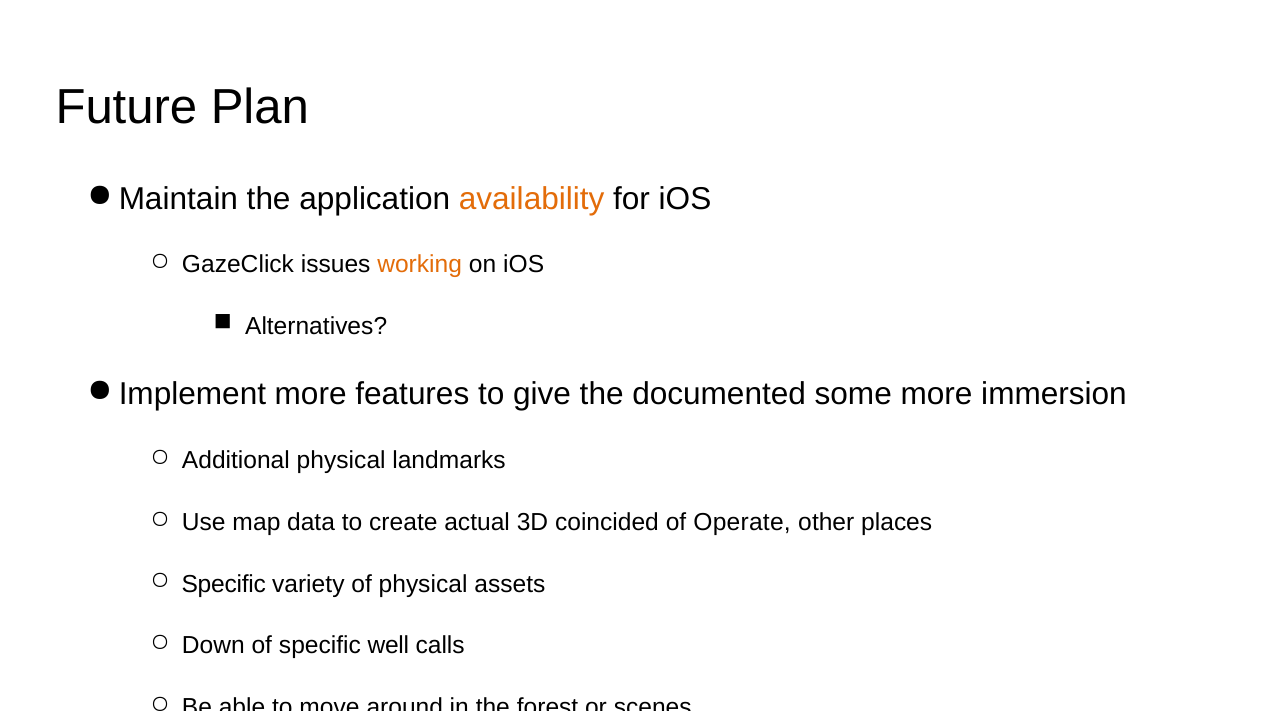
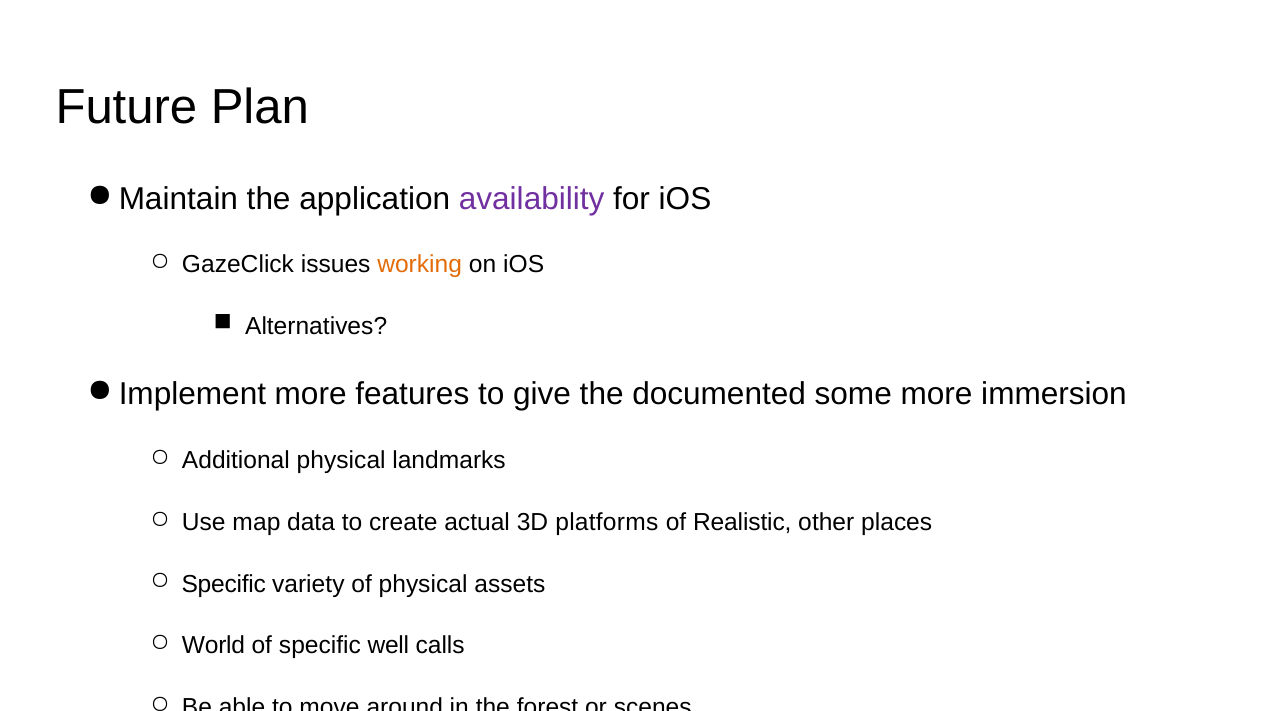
availability colour: orange -> purple
coincided: coincided -> platforms
Operate: Operate -> Realistic
Down: Down -> World
